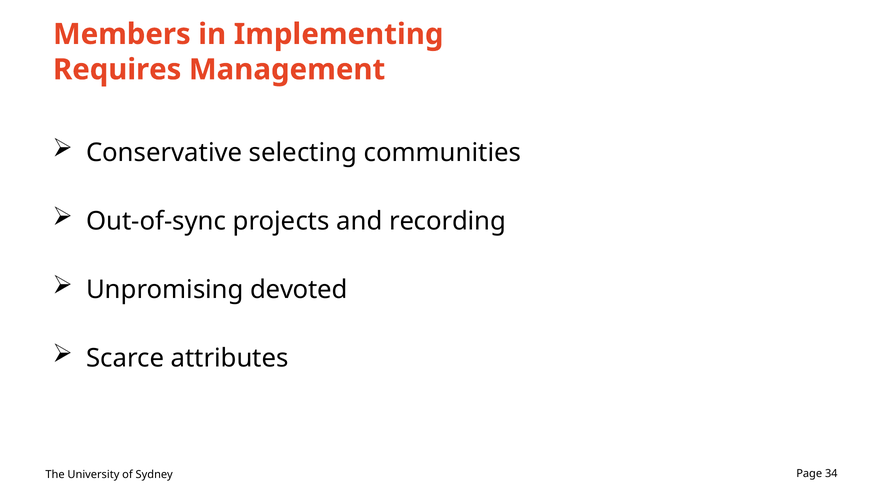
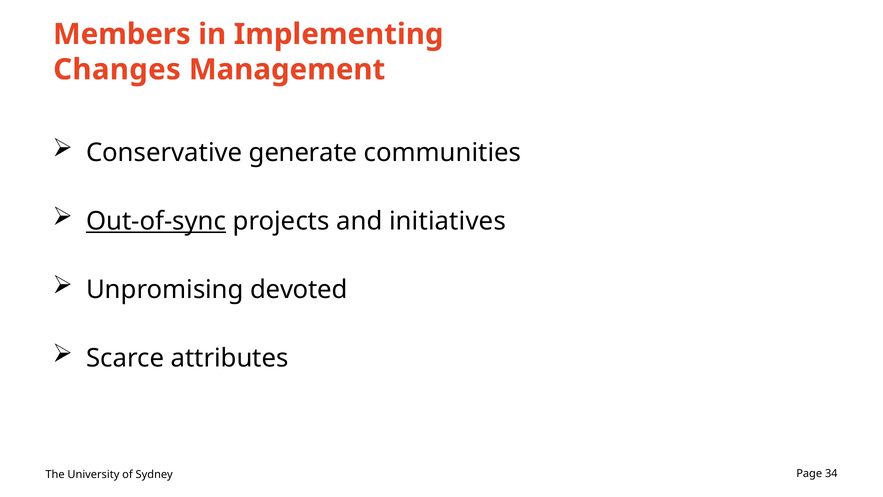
Requires: Requires -> Changes
selecting: selecting -> generate
Out-of-sync underline: none -> present
recording: recording -> initiatives
